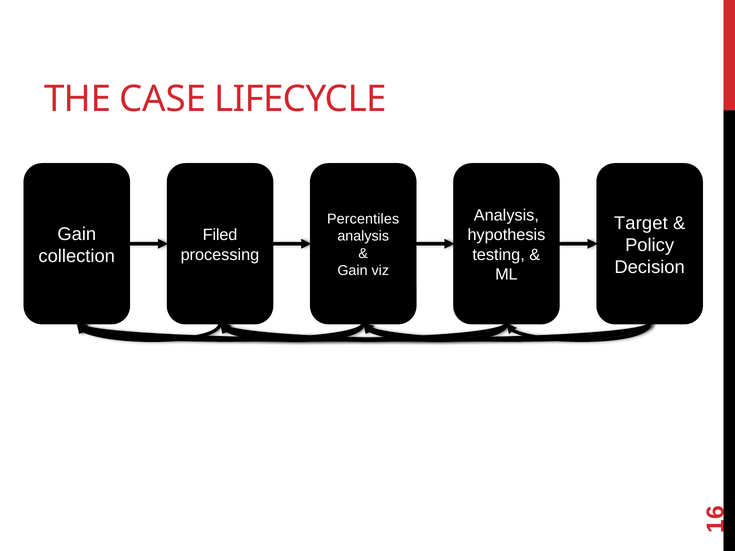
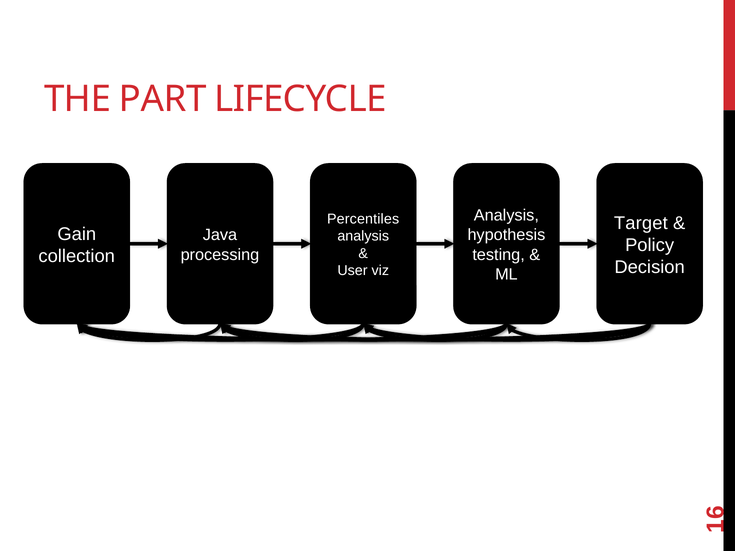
CASE: CASE -> PART
Filed: Filed -> Java
Gain at (352, 271): Gain -> User
